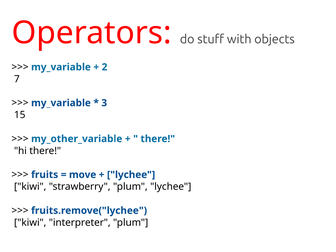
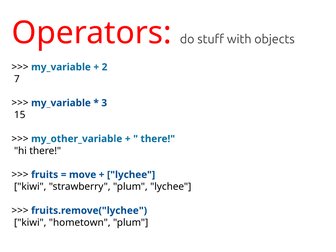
interpreter: interpreter -> hometown
